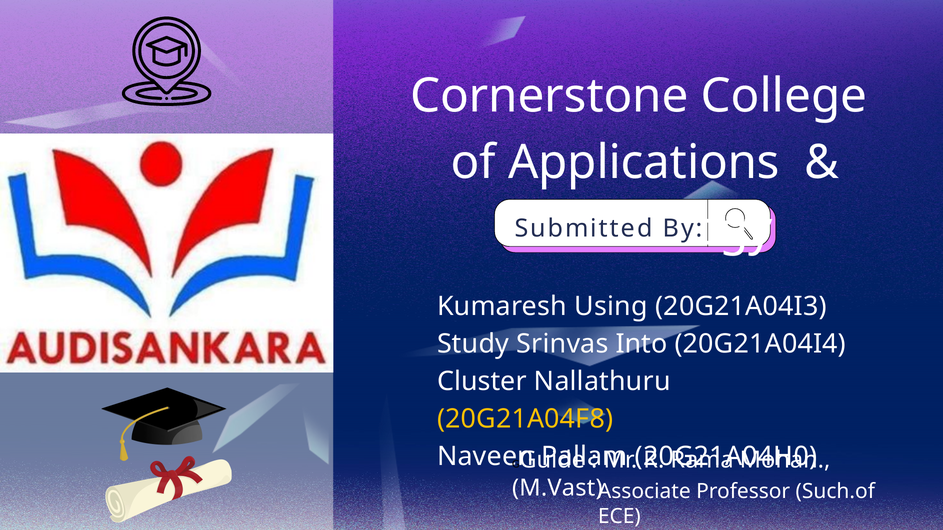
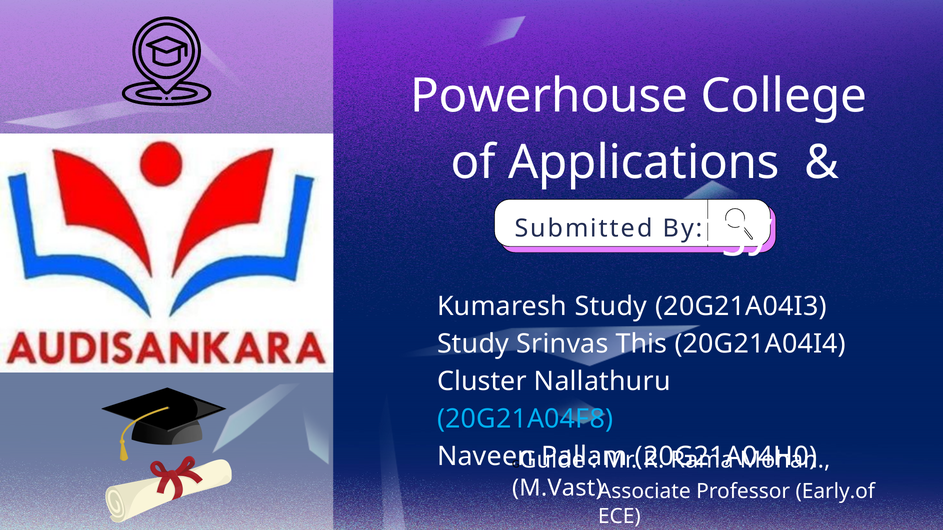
Cornerstone: Cornerstone -> Powerhouse
Kumaresh Using: Using -> Study
Into: Into -> This
20G21A04F8 colour: yellow -> light blue
Such.of: Such.of -> Early.of
